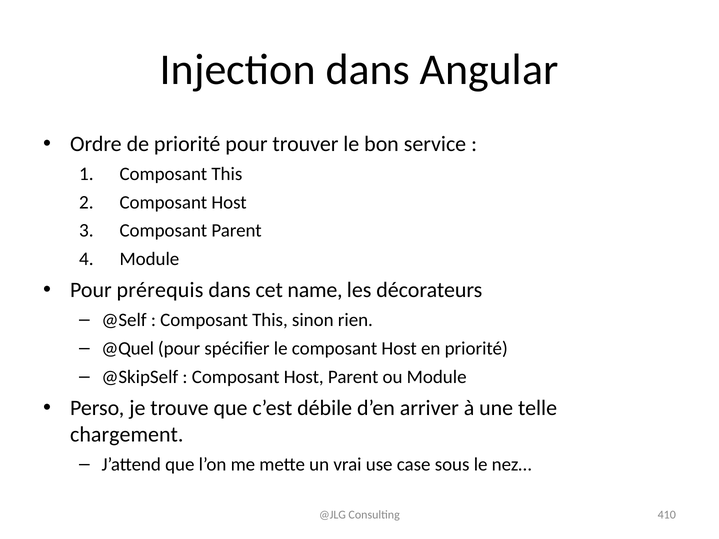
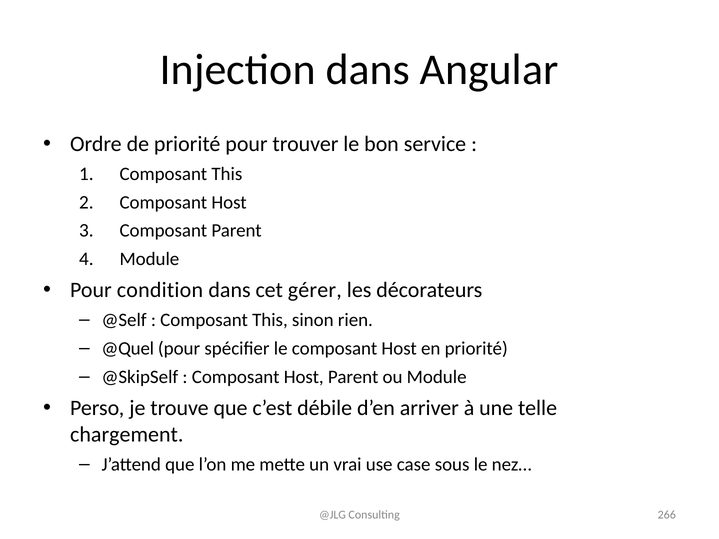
prérequis: prérequis -> condition
name: name -> gérer
410: 410 -> 266
